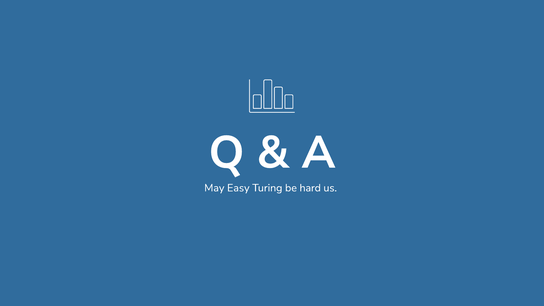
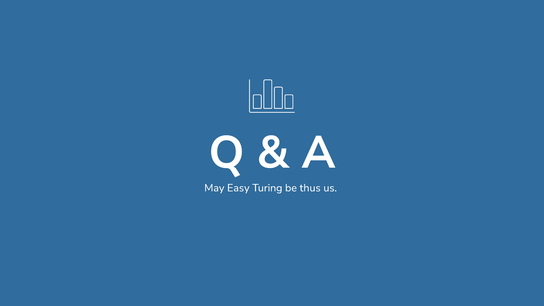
hard: hard -> thus
